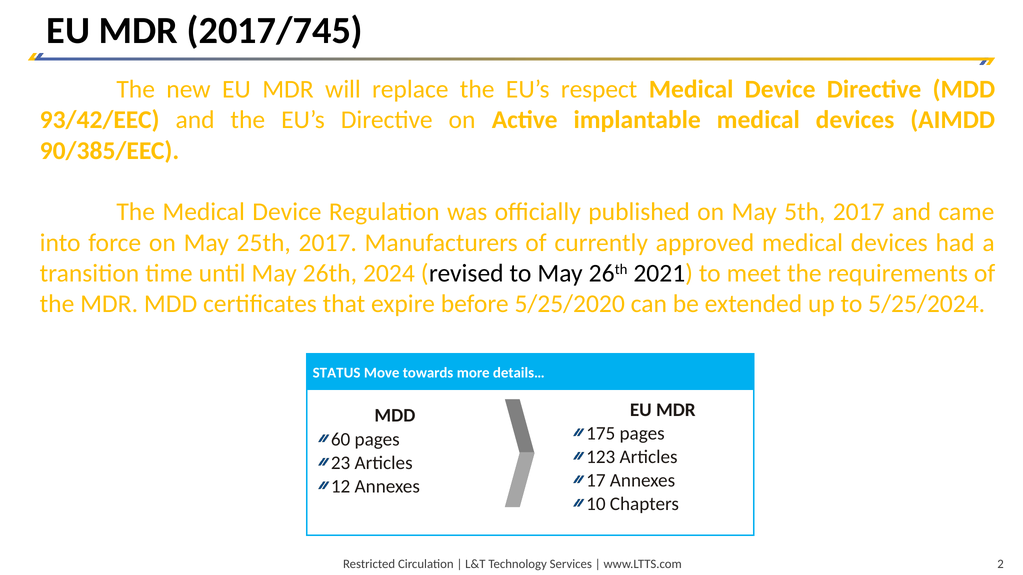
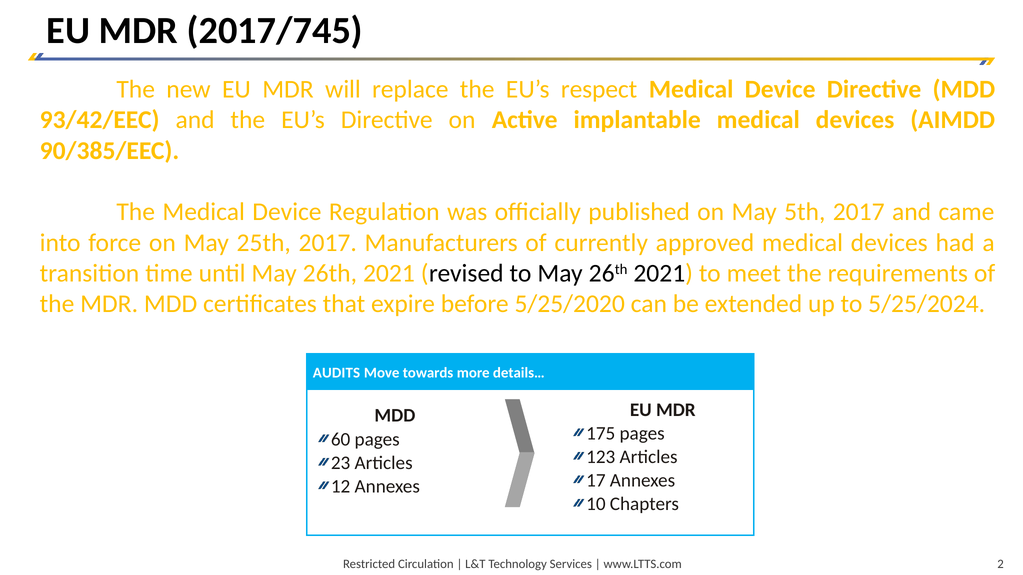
until May 26th 2024: 2024 -> 2021
STATUS: STATUS -> AUDITS
